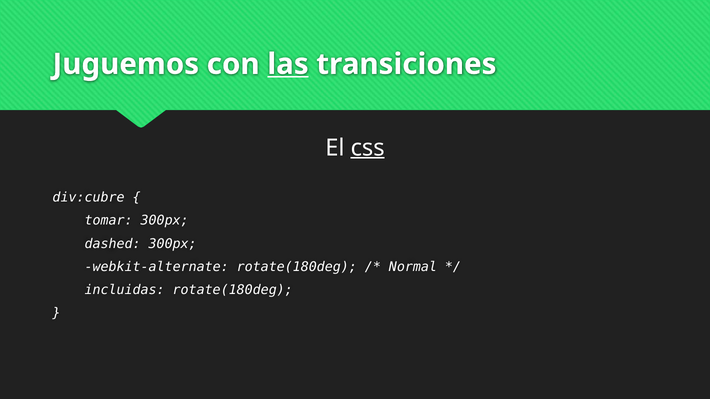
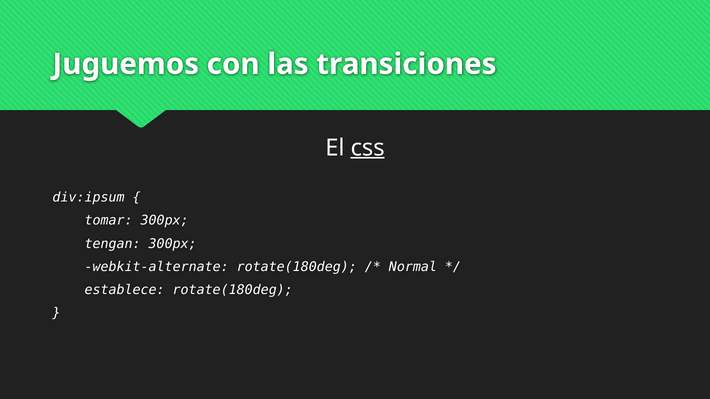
las underline: present -> none
div:cubre: div:cubre -> div:ipsum
dashed: dashed -> tengan
incluidas: incluidas -> establece
